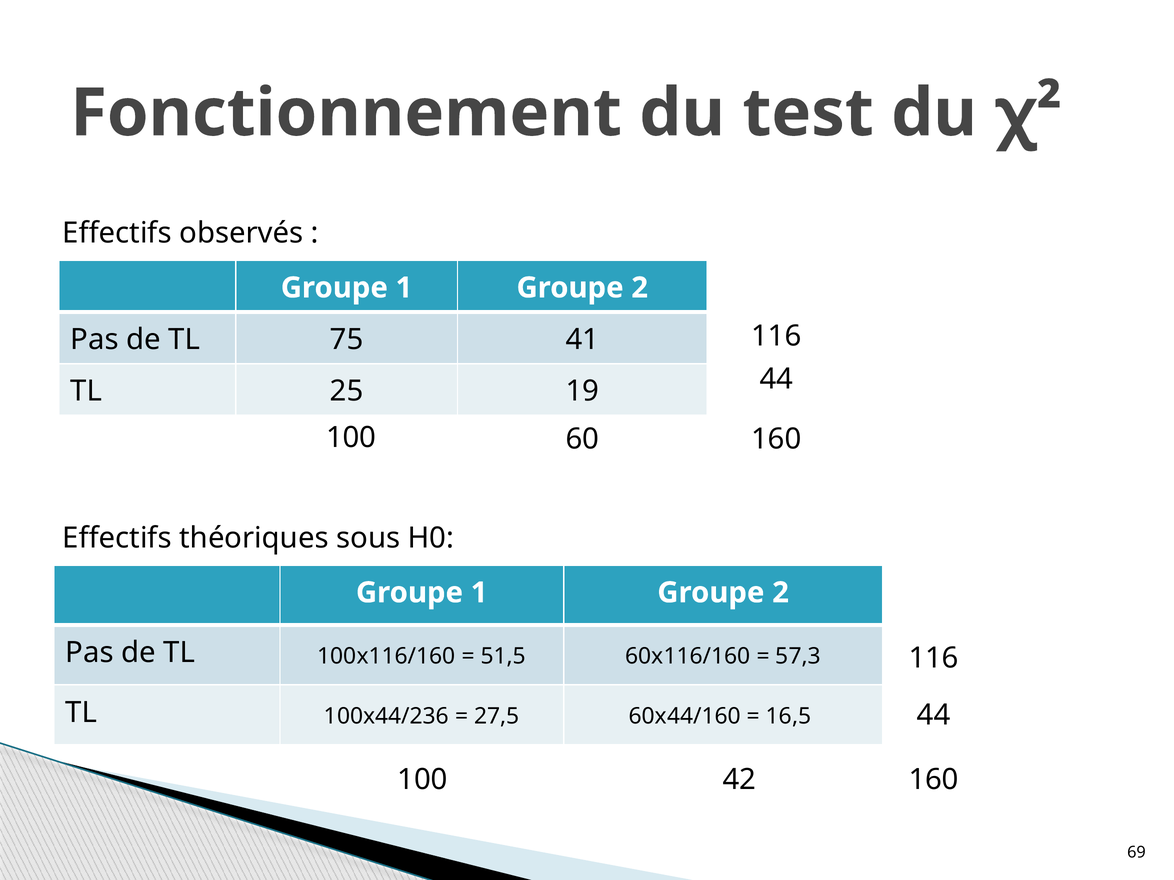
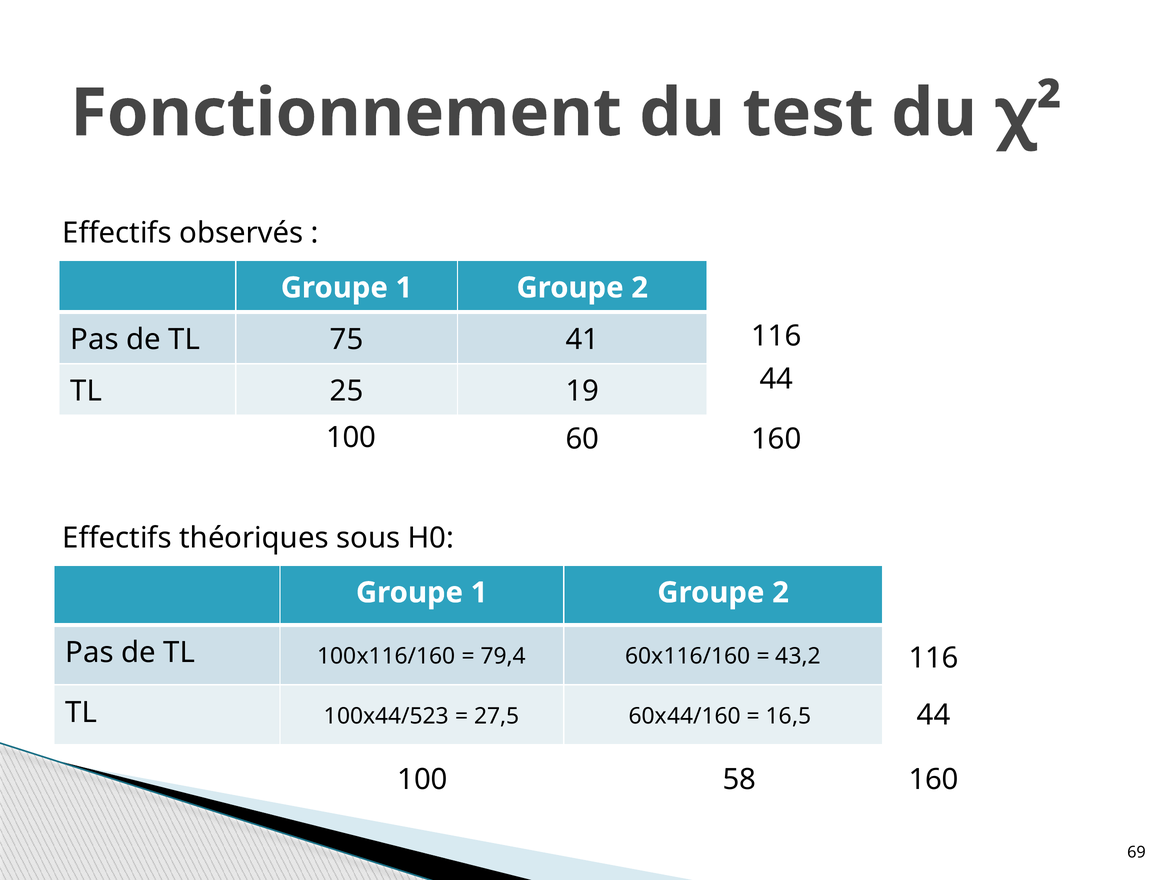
51,5: 51,5 -> 79,4
57,3: 57,3 -> 43,2
100x44/236: 100x44/236 -> 100x44/523
42: 42 -> 58
